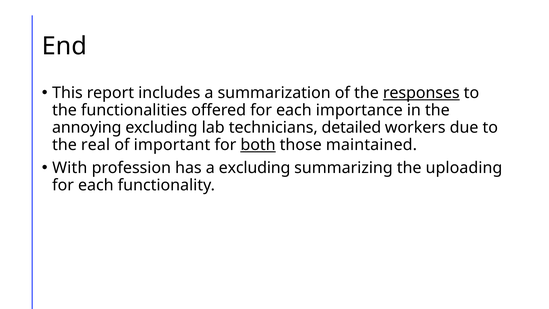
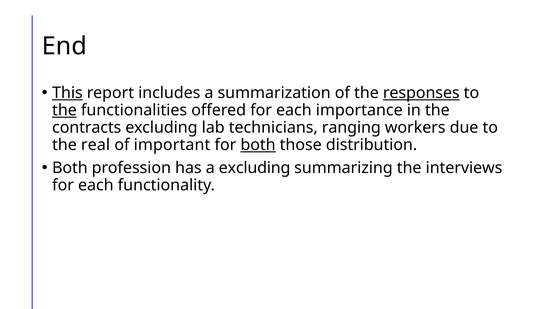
This underline: none -> present
the at (64, 110) underline: none -> present
annoying: annoying -> contracts
detailed: detailed -> ranging
maintained: maintained -> distribution
With at (70, 168): With -> Both
uploading: uploading -> interviews
